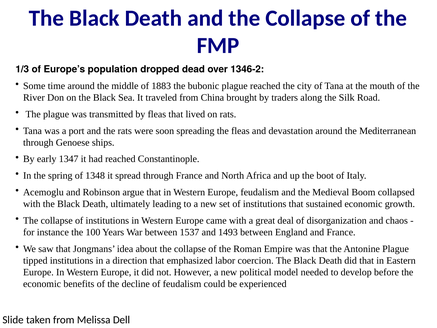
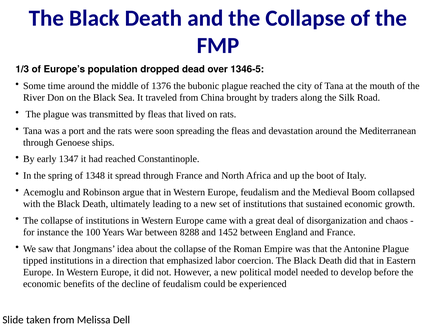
1346-2: 1346-2 -> 1346-5
1883: 1883 -> 1376
1537: 1537 -> 8288
1493: 1493 -> 1452
